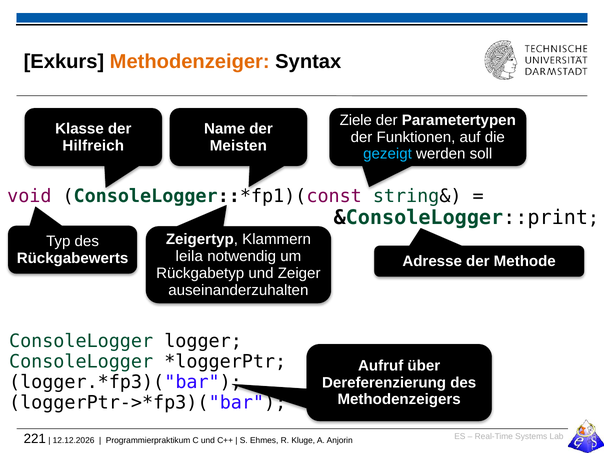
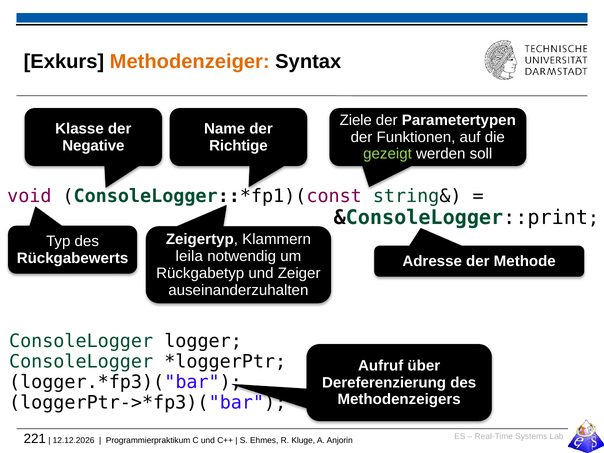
Hilfreich: Hilfreich -> Negative
Meisten: Meisten -> Richtige
gezeigt colour: light blue -> light green
